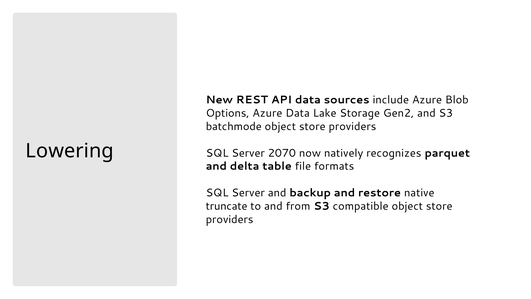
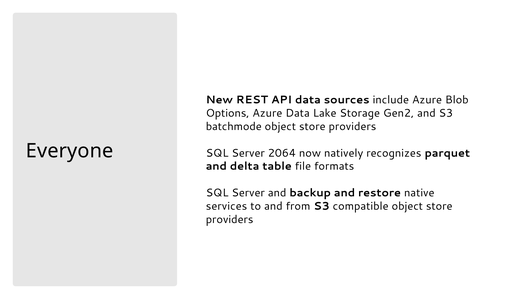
Lowering: Lowering -> Everyone
2070: 2070 -> 2064
truncate: truncate -> services
